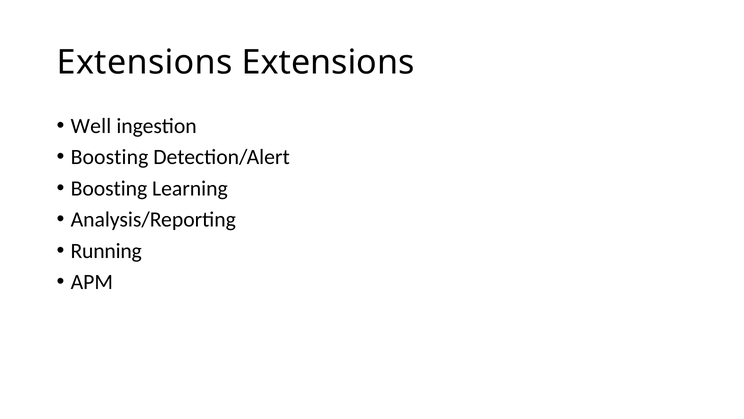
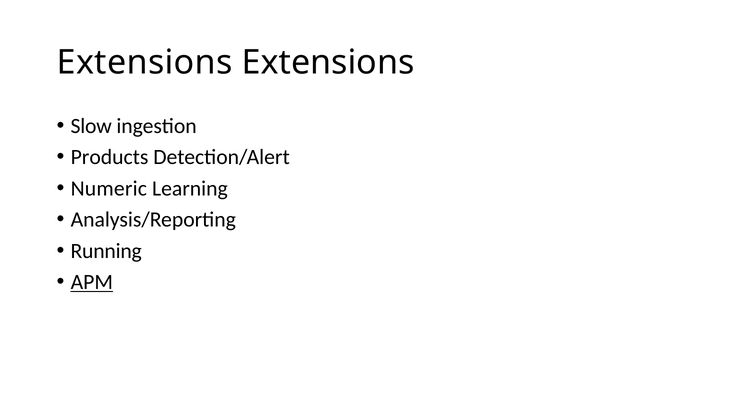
Well: Well -> Slow
Boosting at (110, 157): Boosting -> Products
Boosting at (109, 188): Boosting -> Numeric
APM underline: none -> present
